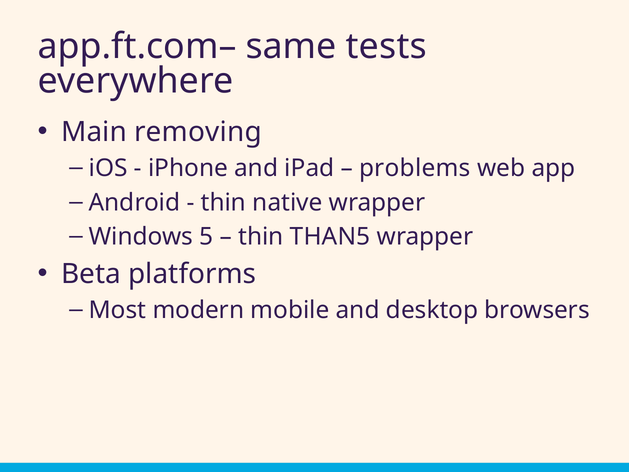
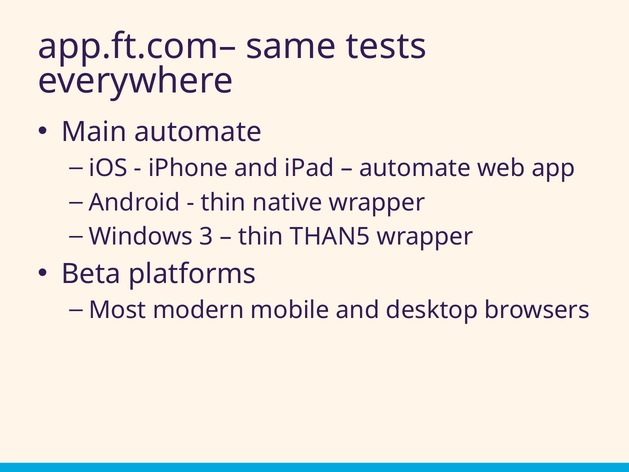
Main removing: removing -> automate
problems at (415, 168): problems -> automate
5: 5 -> 3
